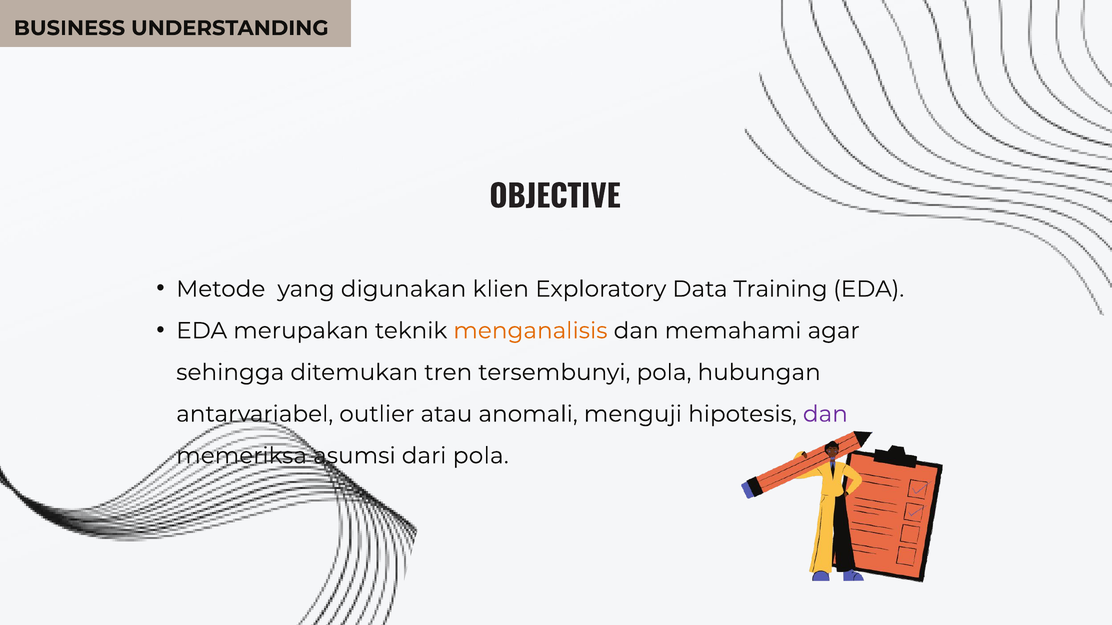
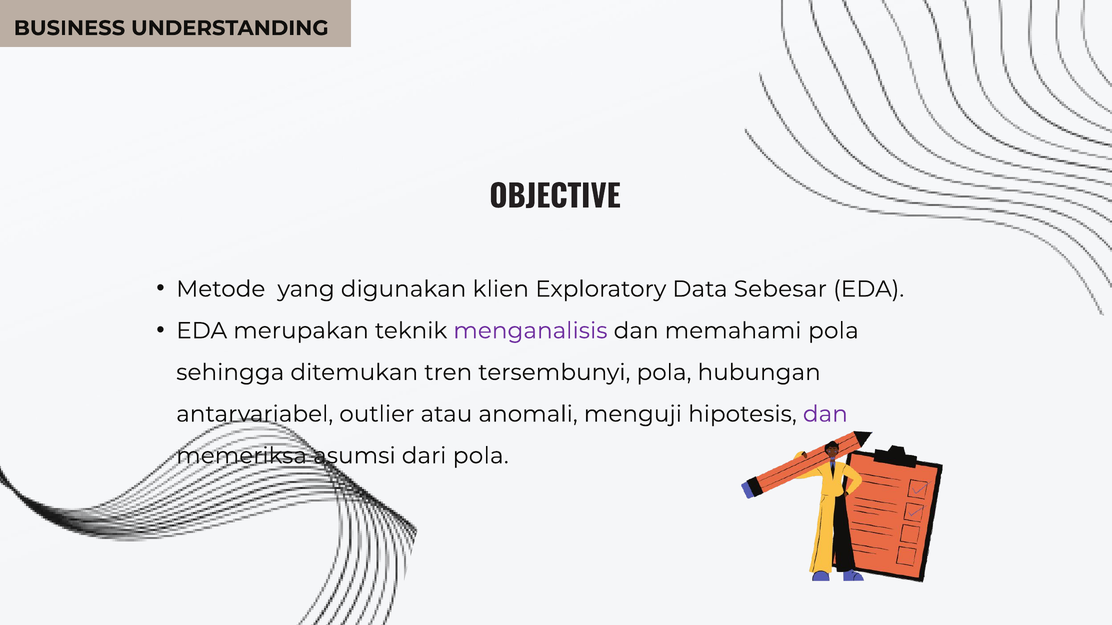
Training: Training -> Sebesar
menganalisis colour: orange -> purple
memahami agar: agar -> pola
